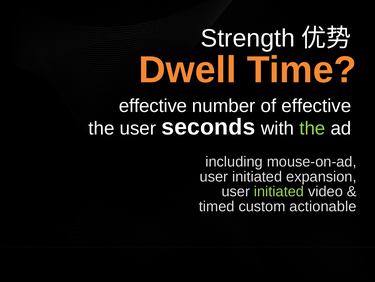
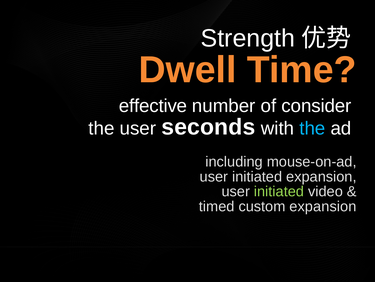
of effective: effective -> consider
the at (312, 128) colour: light green -> light blue
custom actionable: actionable -> expansion
